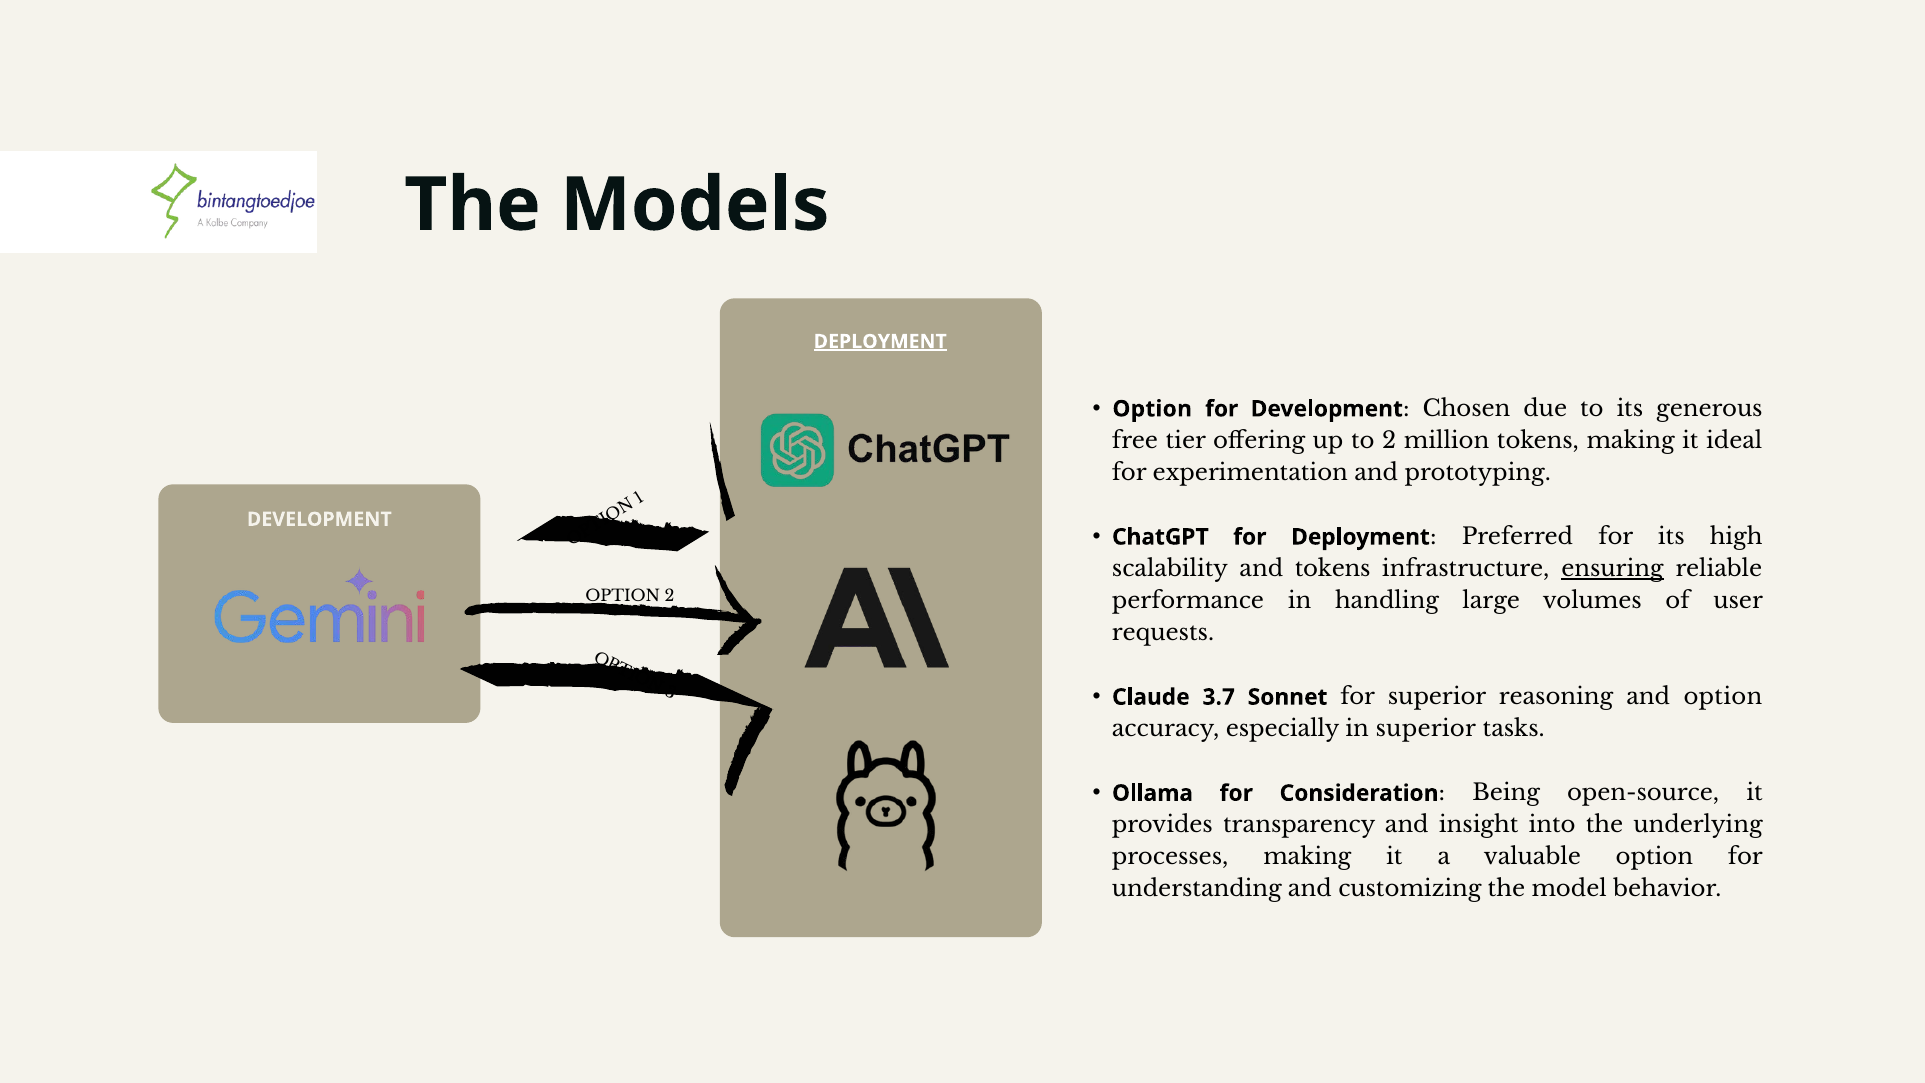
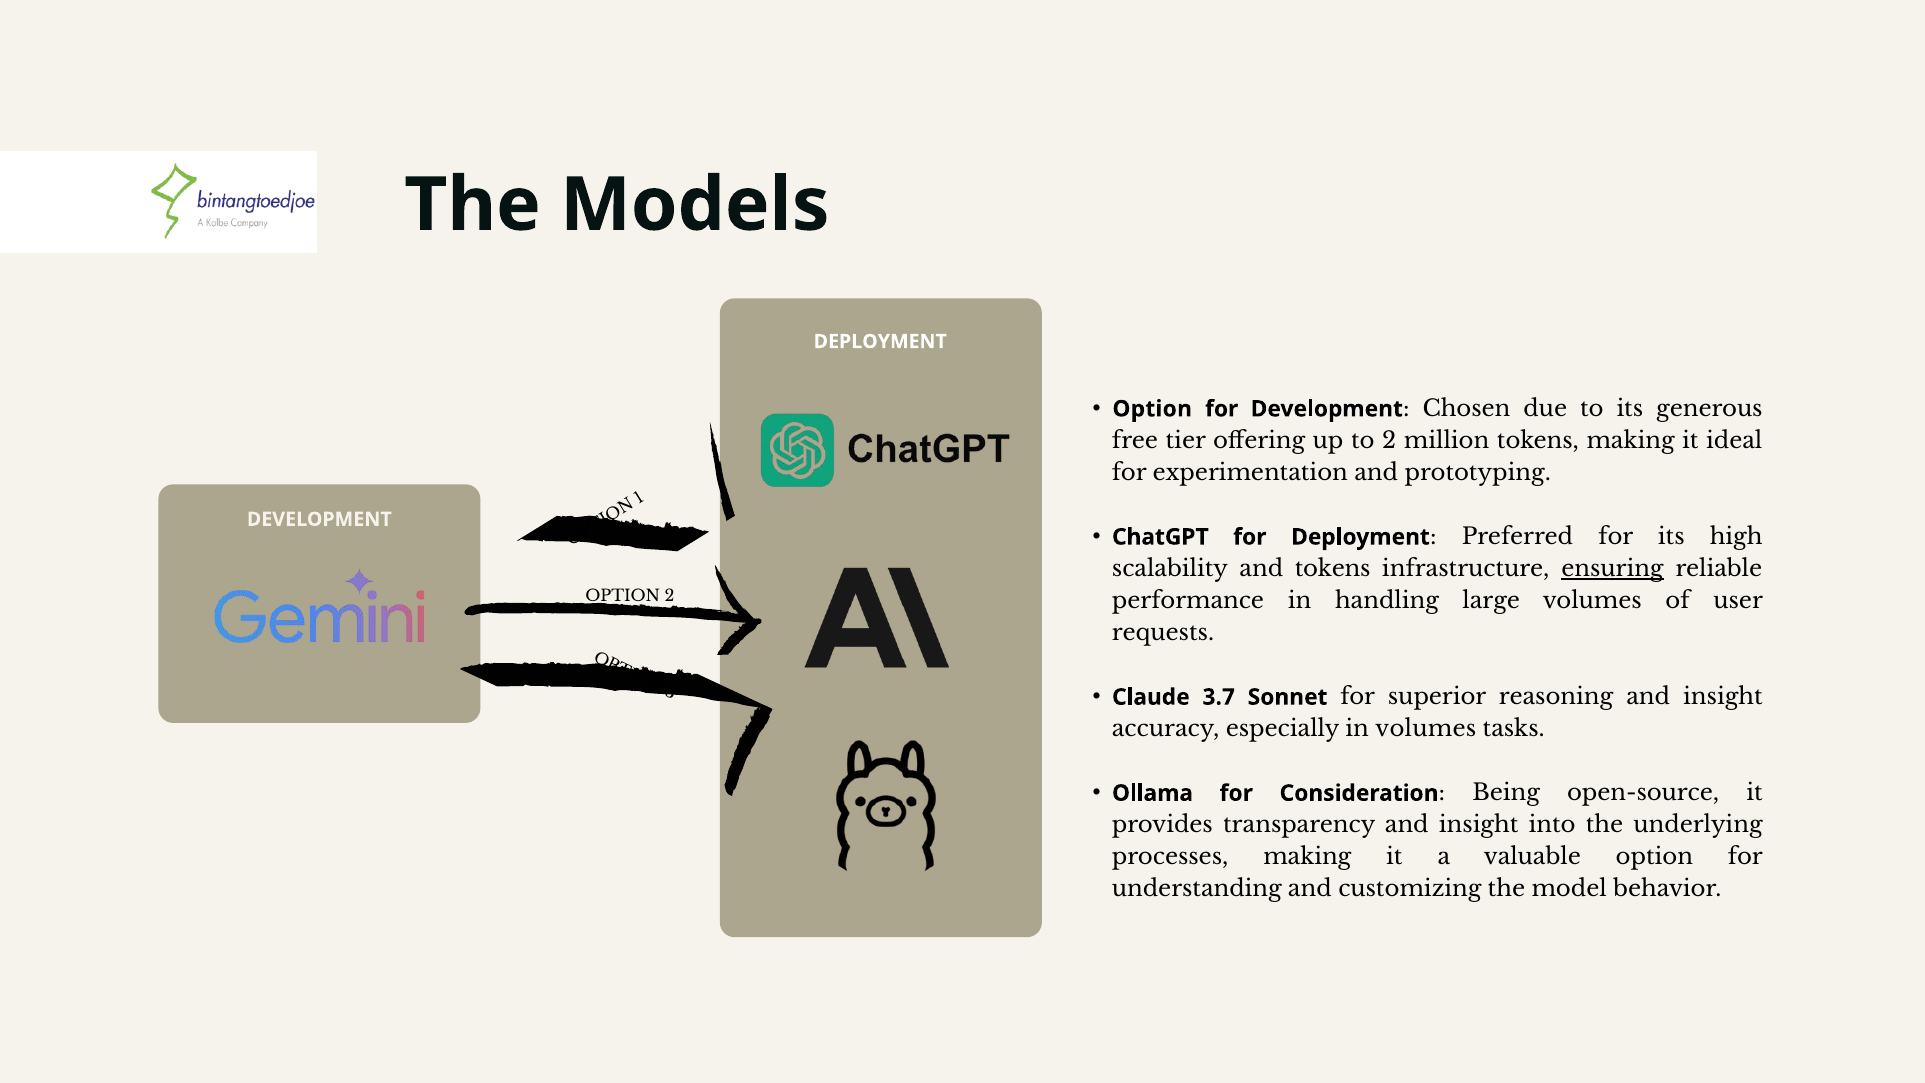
DEPLOYMENT at (880, 341) underline: present -> none
reasoning and option: option -> insight
in superior: superior -> volumes
